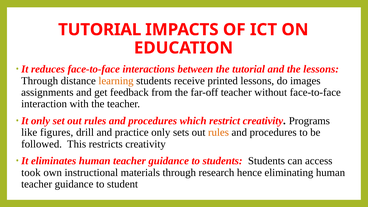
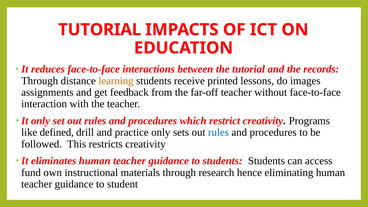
the lessons: lessons -> records
figures: figures -> defined
rules at (218, 132) colour: orange -> blue
took: took -> fund
